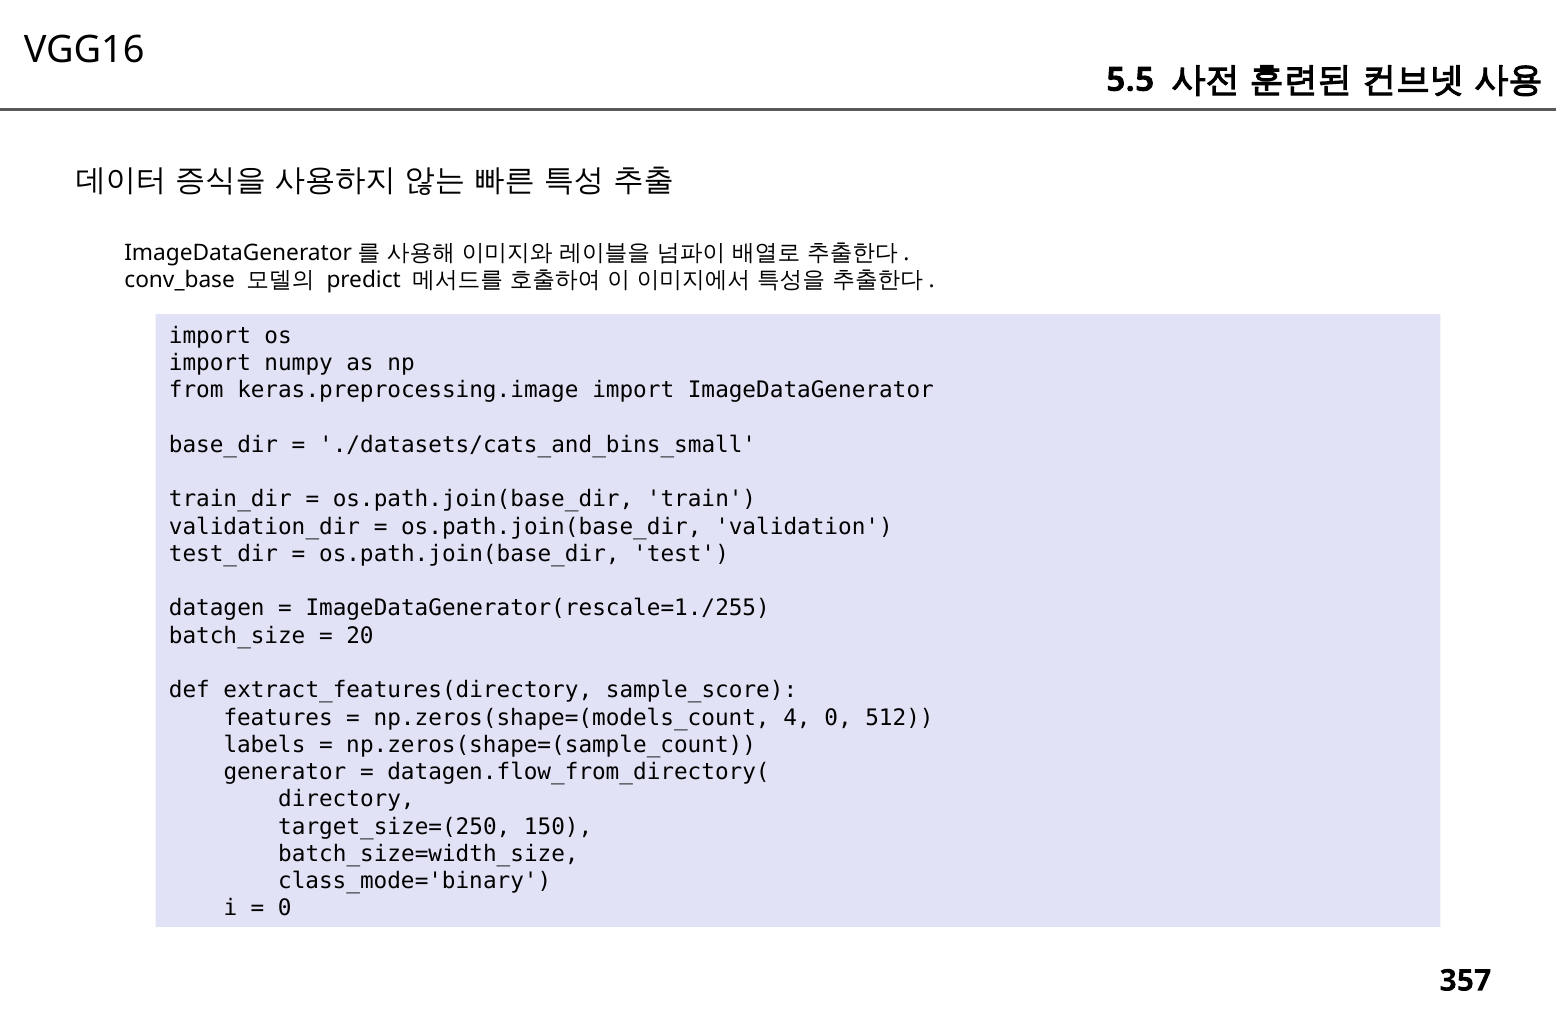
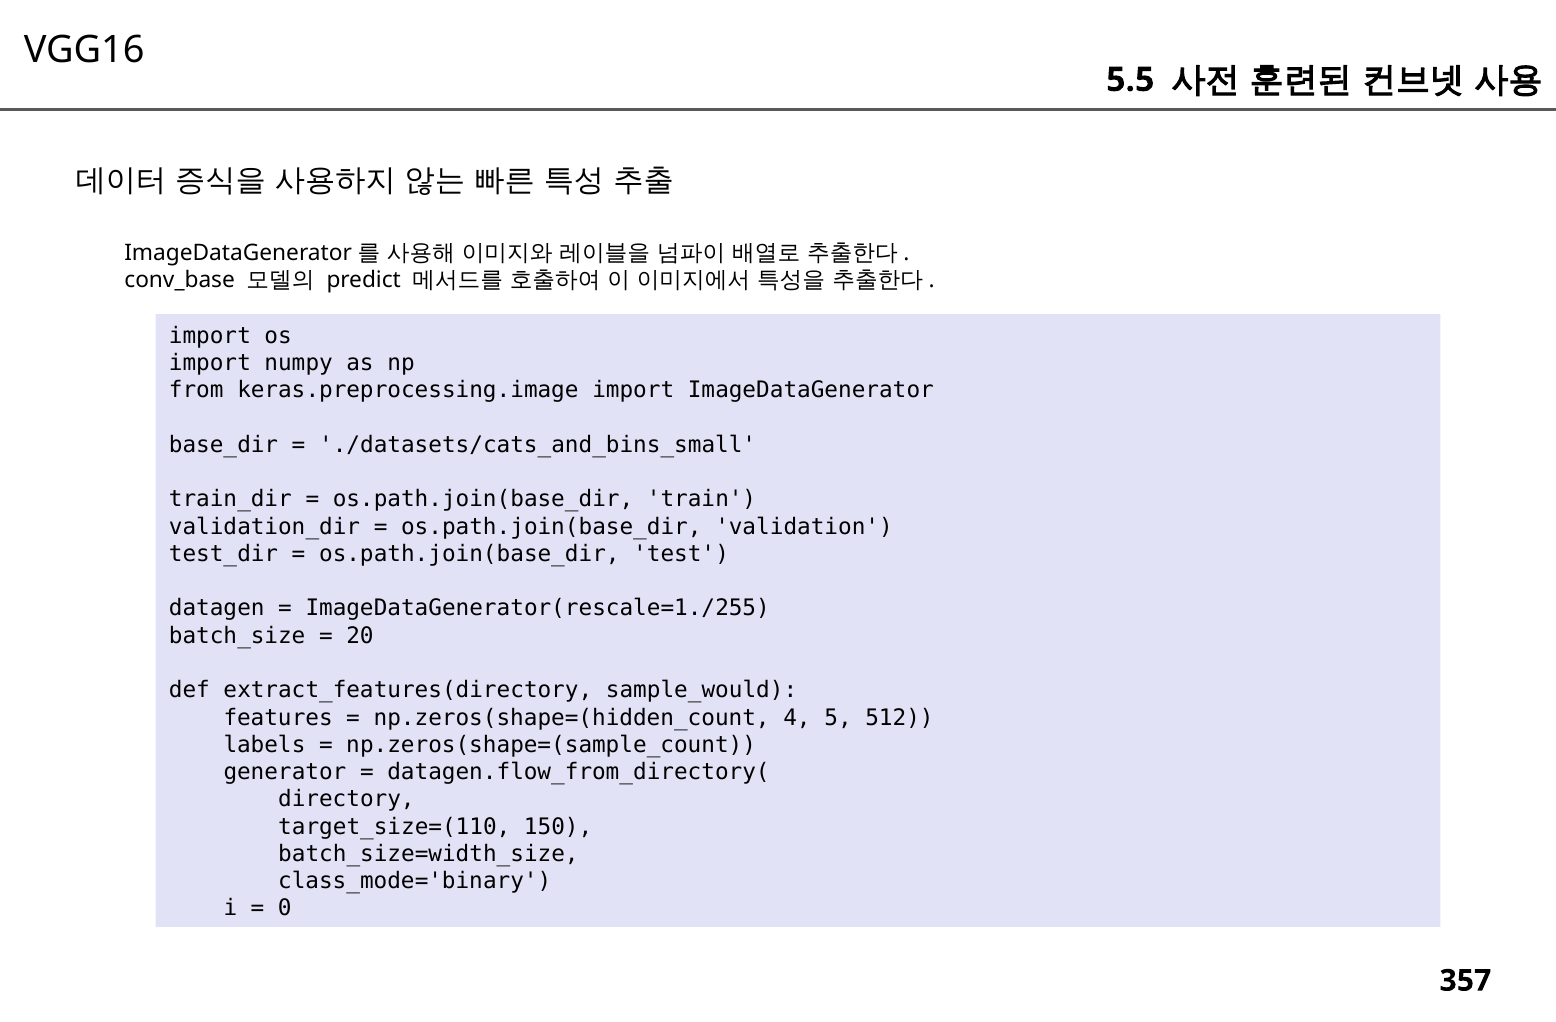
sample_score: sample_score -> sample_would
np.zeros(shape=(models_count: np.zeros(shape=(models_count -> np.zeros(shape=(hidden_count
4 0: 0 -> 5
target_size=(250: target_size=(250 -> target_size=(110
